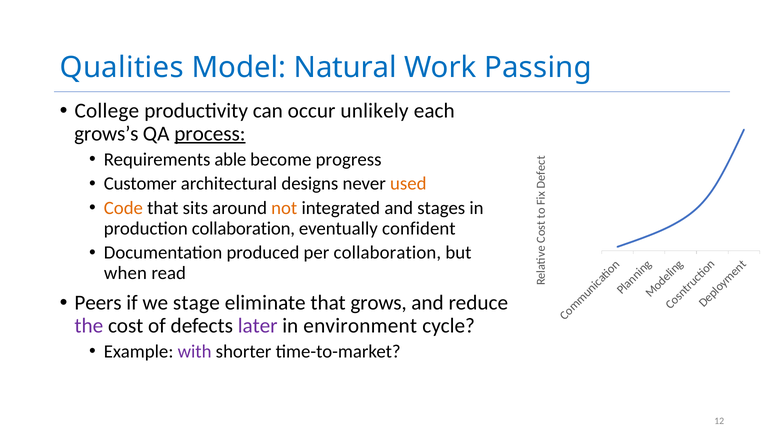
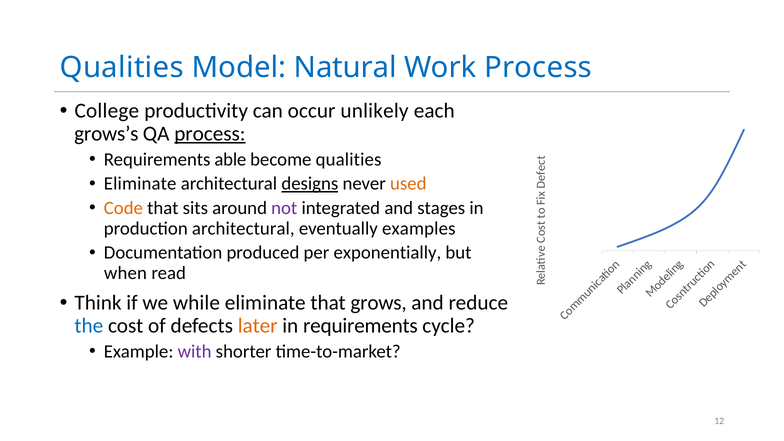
Work Passing: Passing -> Process
become progress: progress -> qualities
Customer at (140, 184): Customer -> Eliminate
designs underline: none -> present
not colour: orange -> purple
production collaboration: collaboration -> architectural
confident: confident -> examples
per collaboration: collaboration -> exponentially
Peers: Peers -> Think
stage: stage -> while
the colour: purple -> blue
later colour: purple -> orange
in environment: environment -> requirements
